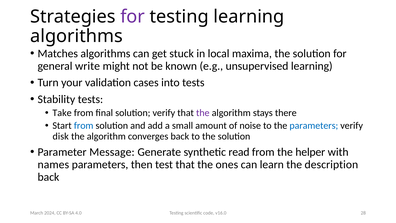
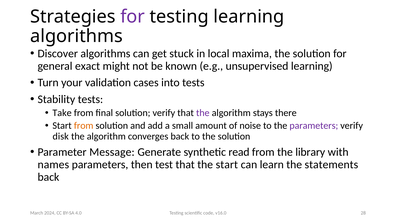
Matches: Matches -> Discover
write: write -> exact
from at (84, 126) colour: blue -> orange
parameters at (314, 126) colour: blue -> purple
helper: helper -> library
the ones: ones -> start
description: description -> statements
